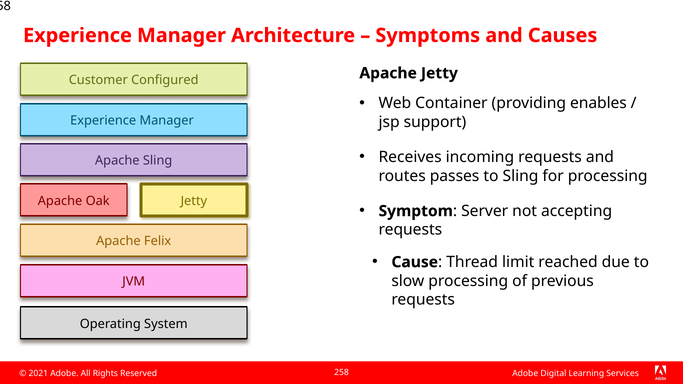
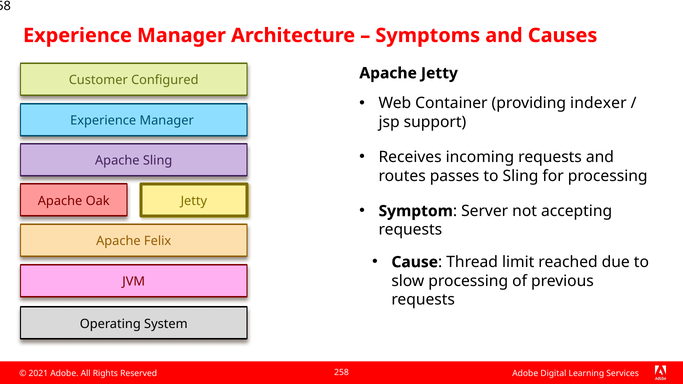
enables: enables -> indexer
